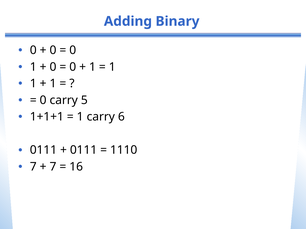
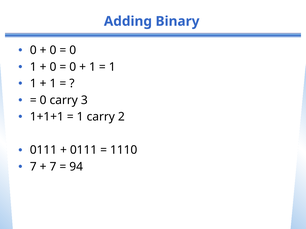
5: 5 -> 3
6: 6 -> 2
16: 16 -> 94
